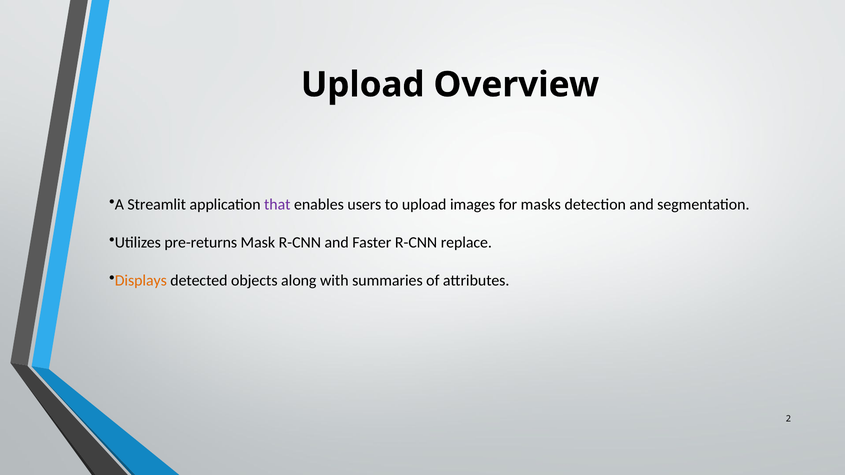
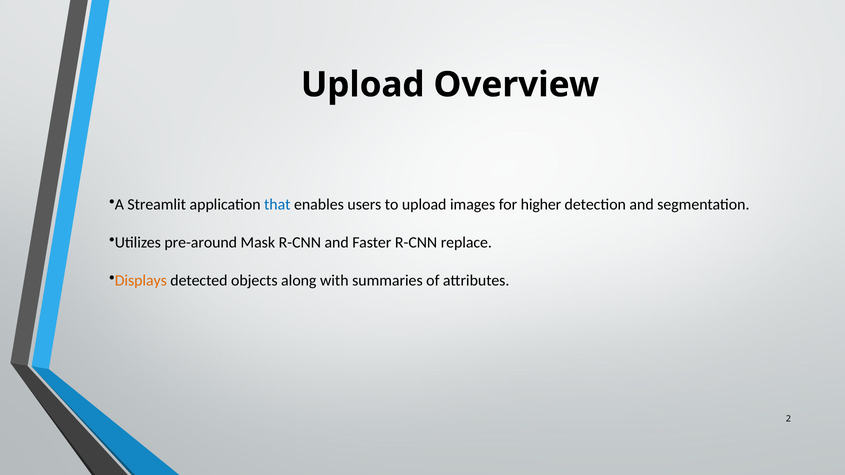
that colour: purple -> blue
masks: masks -> higher
pre-returns: pre-returns -> pre-around
